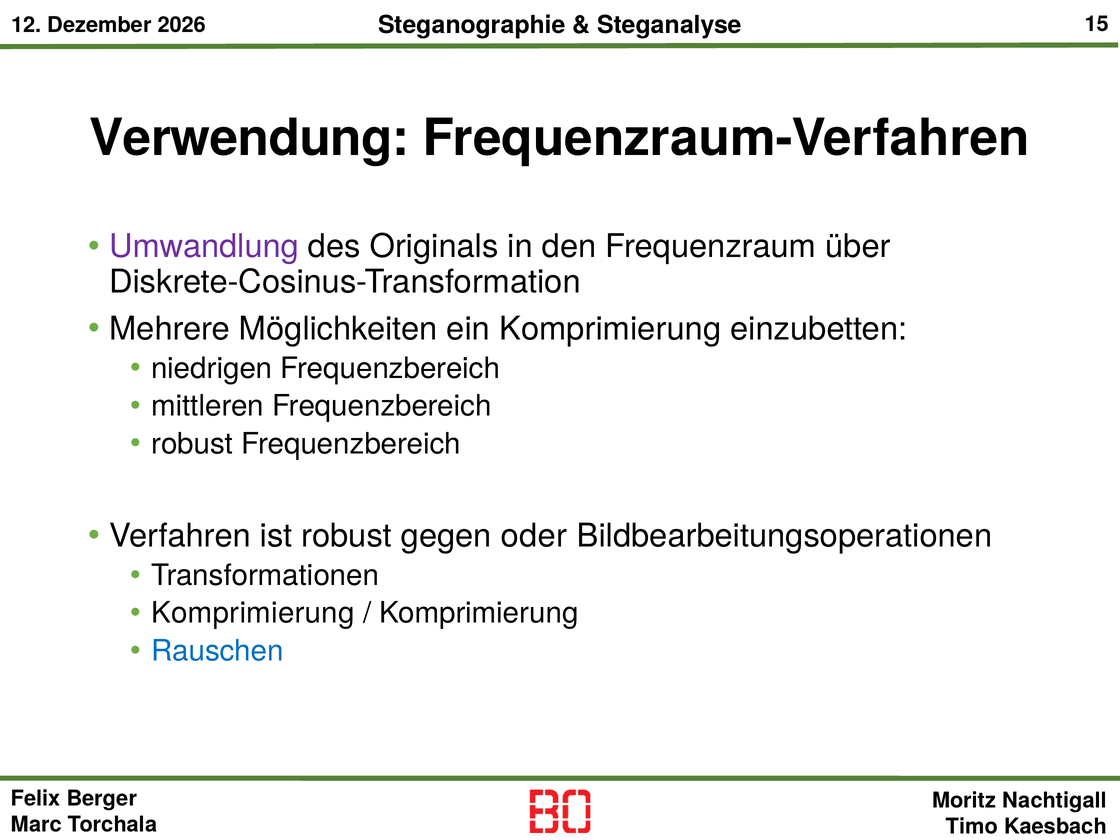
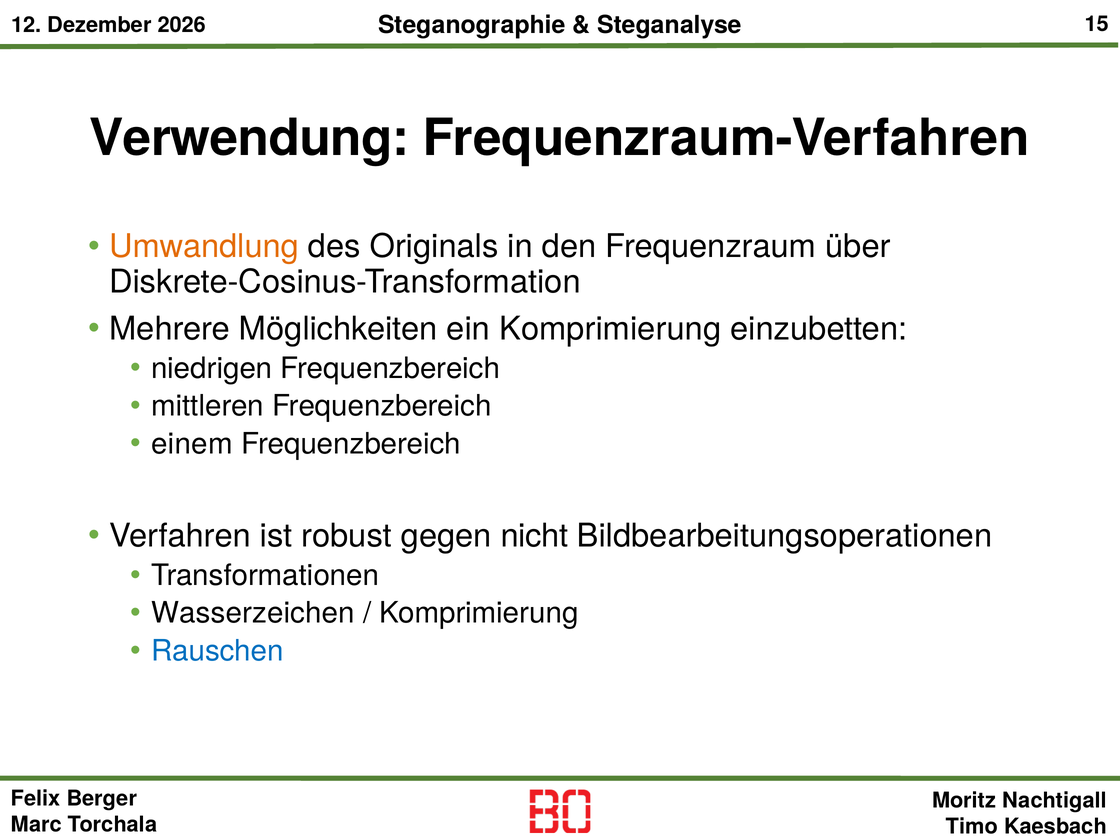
Umwandlung colour: purple -> orange
robust at (192, 444): robust -> einem
oder: oder -> nicht
Komprimierung at (253, 613): Komprimierung -> Wasserzeichen
